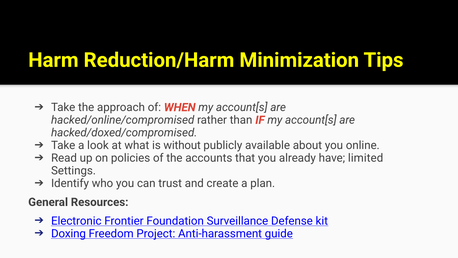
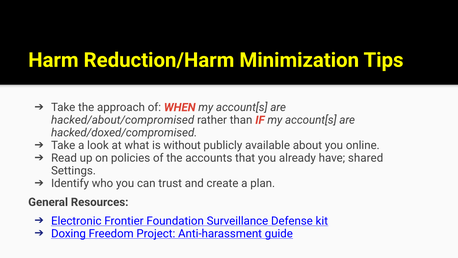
hacked/online/compromised: hacked/online/compromised -> hacked/about/compromised
limited: limited -> shared
